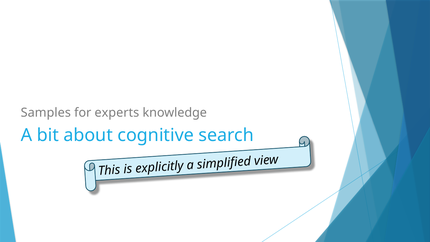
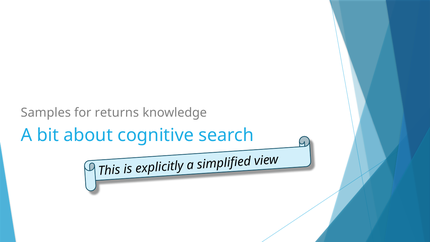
experts: experts -> returns
